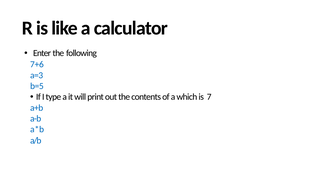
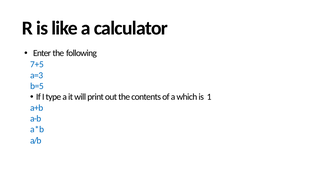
7+6: 7+6 -> 7+5
7: 7 -> 1
